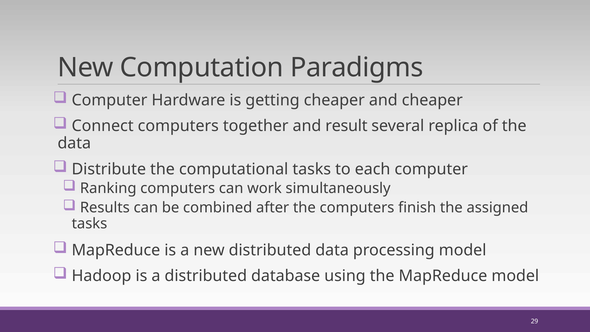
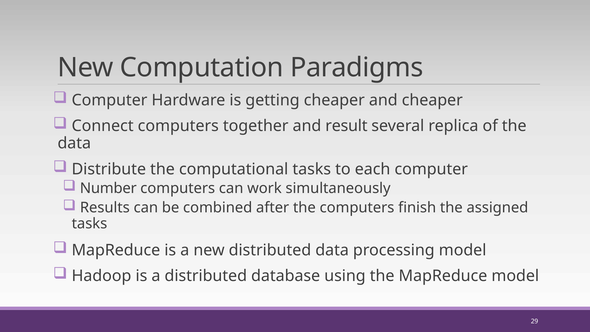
Ranking: Ranking -> Number
